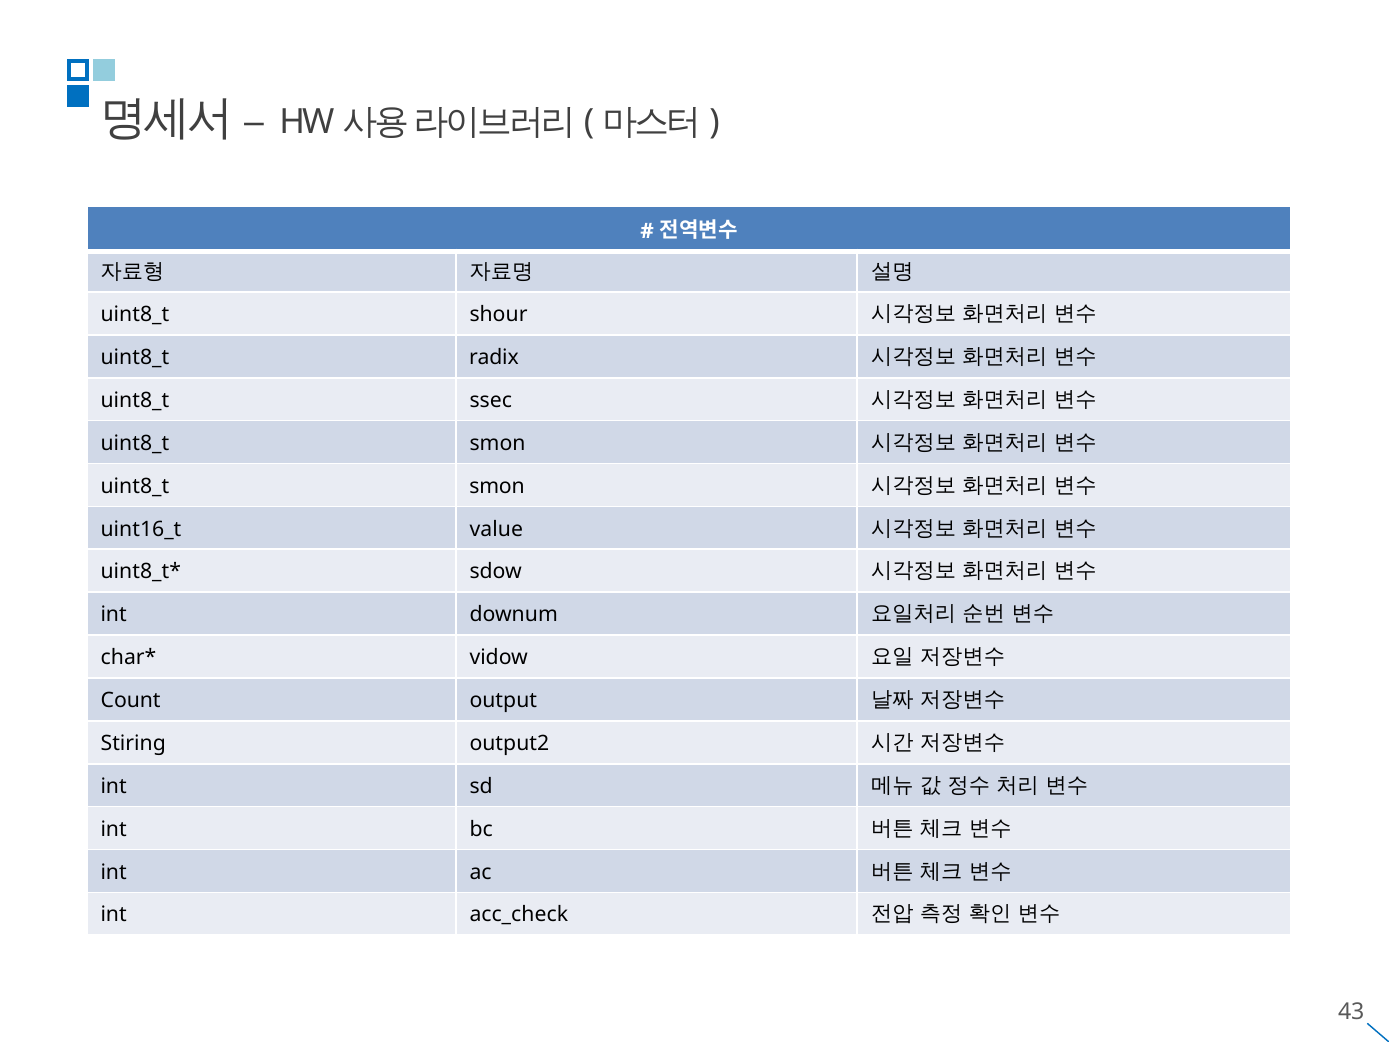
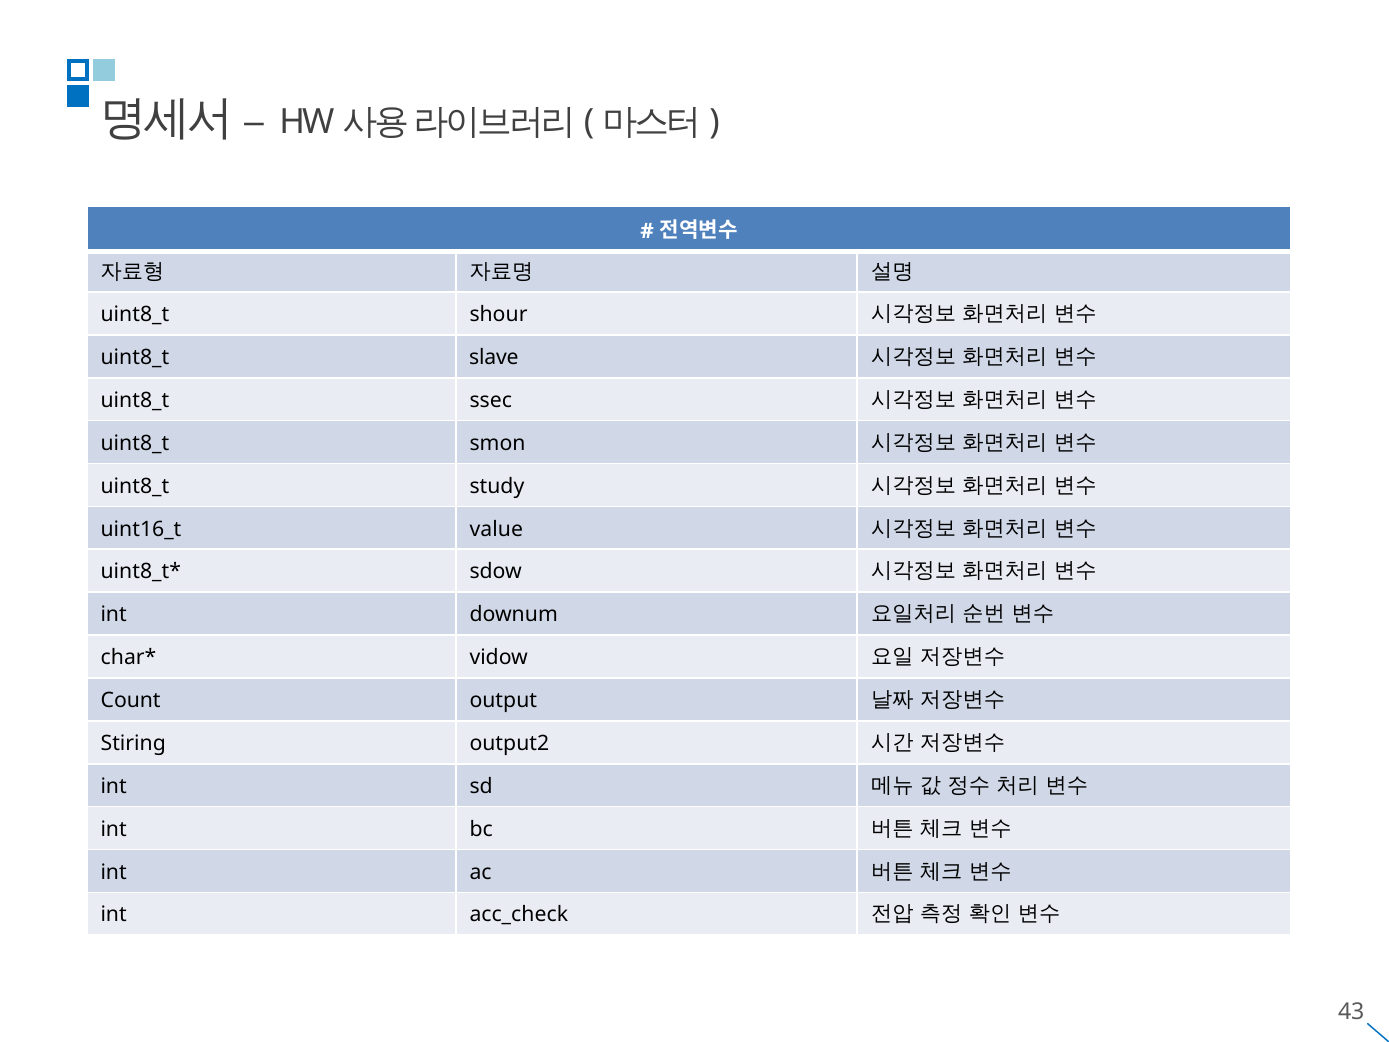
radix: radix -> slave
smon at (497, 486): smon -> study
